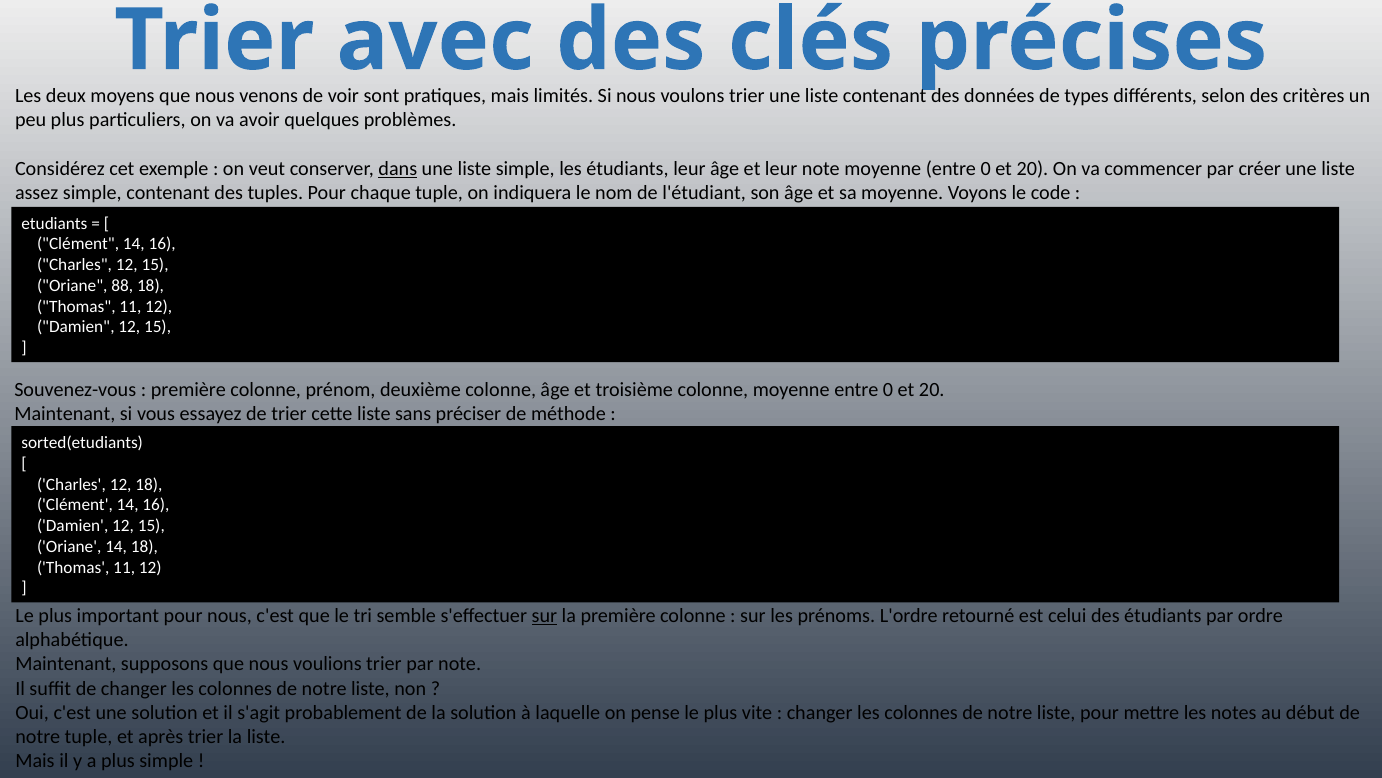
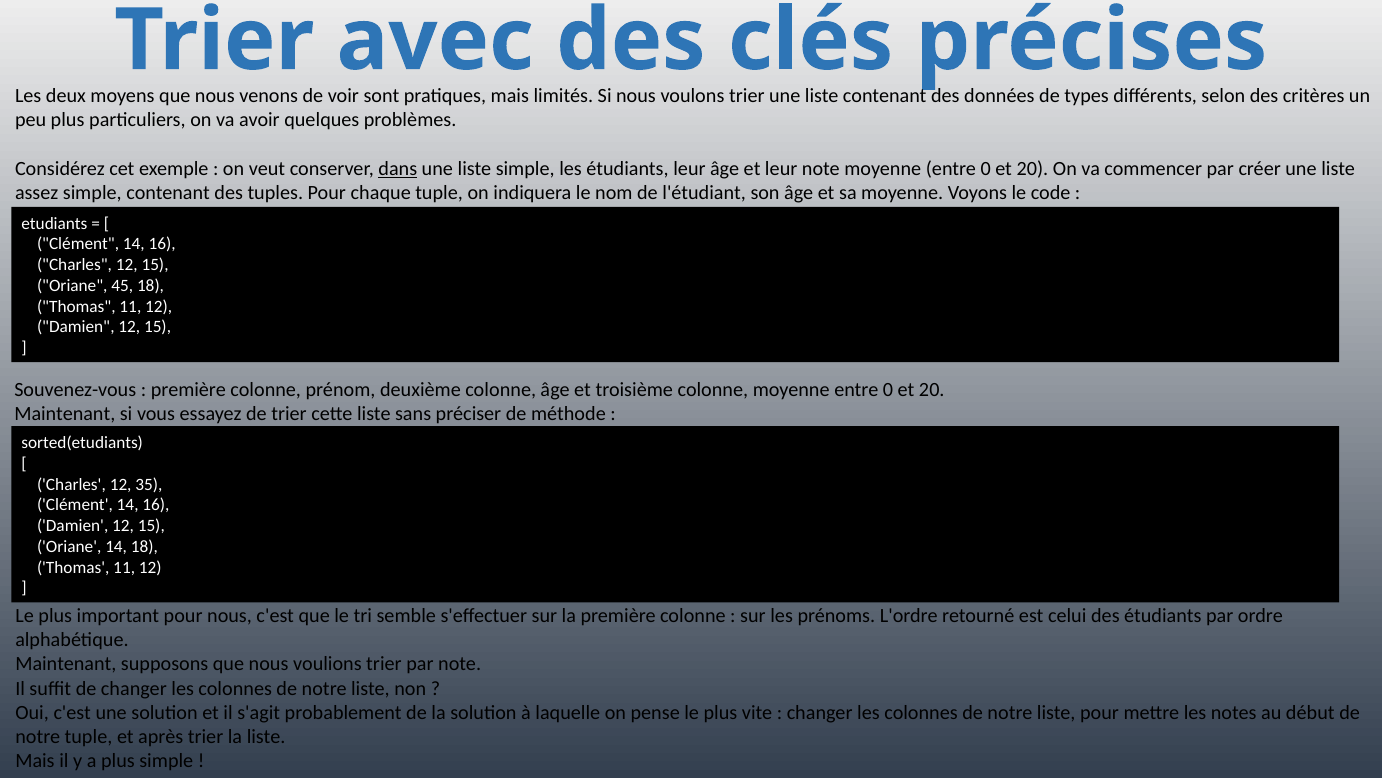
88: 88 -> 45
12 18: 18 -> 35
sur at (544, 615) underline: present -> none
